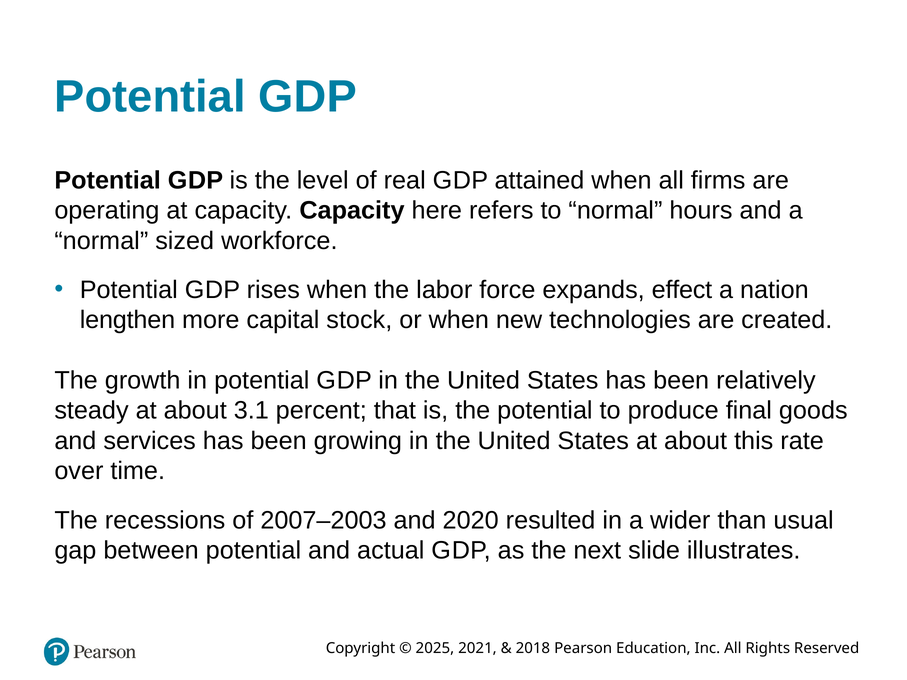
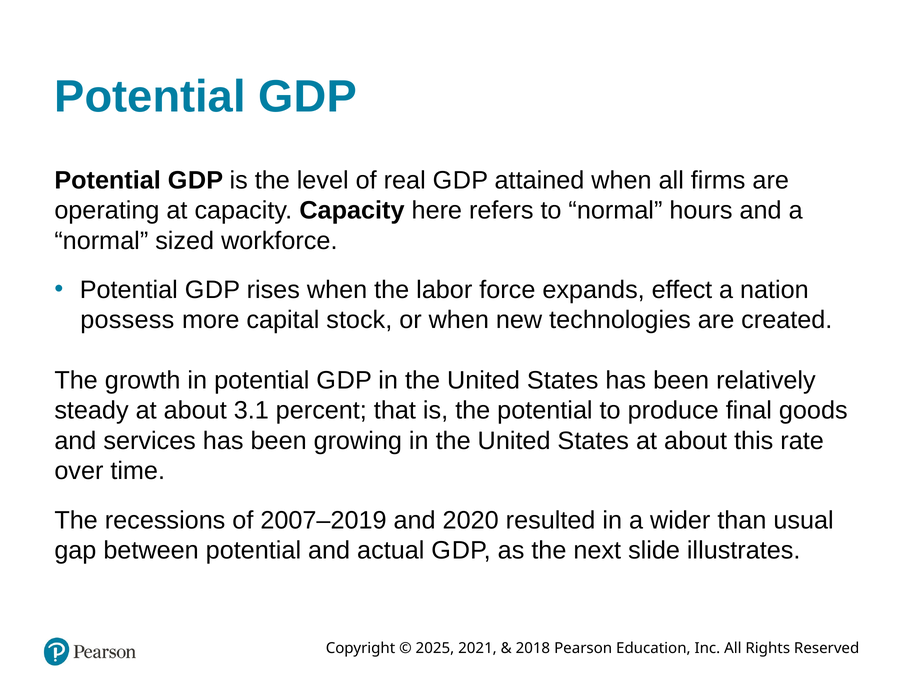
lengthen: lengthen -> possess
2007–2003: 2007–2003 -> 2007–2019
